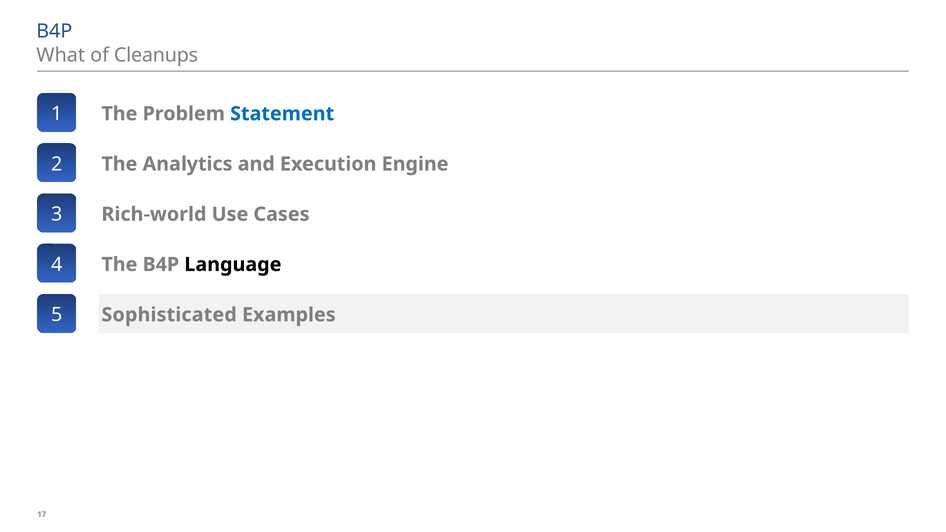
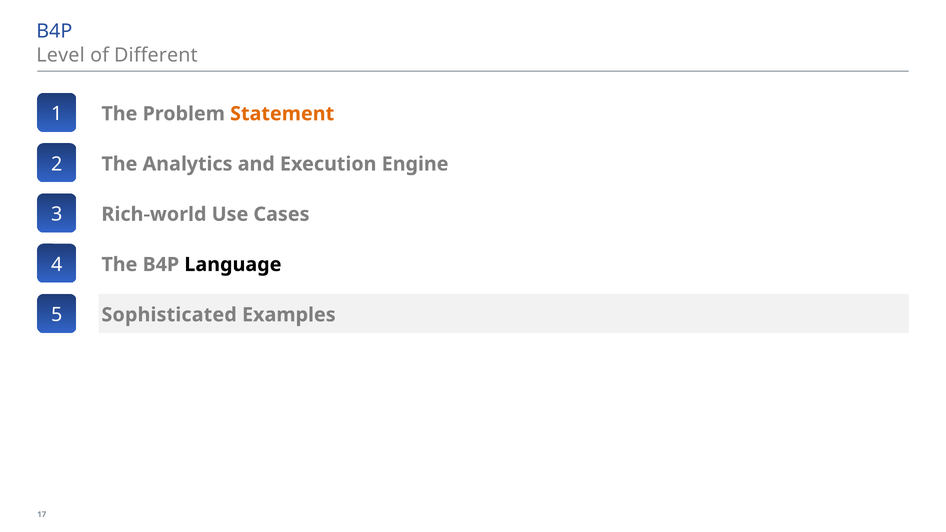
What: What -> Level
Cleanups: Cleanups -> Different
Statement colour: blue -> orange
